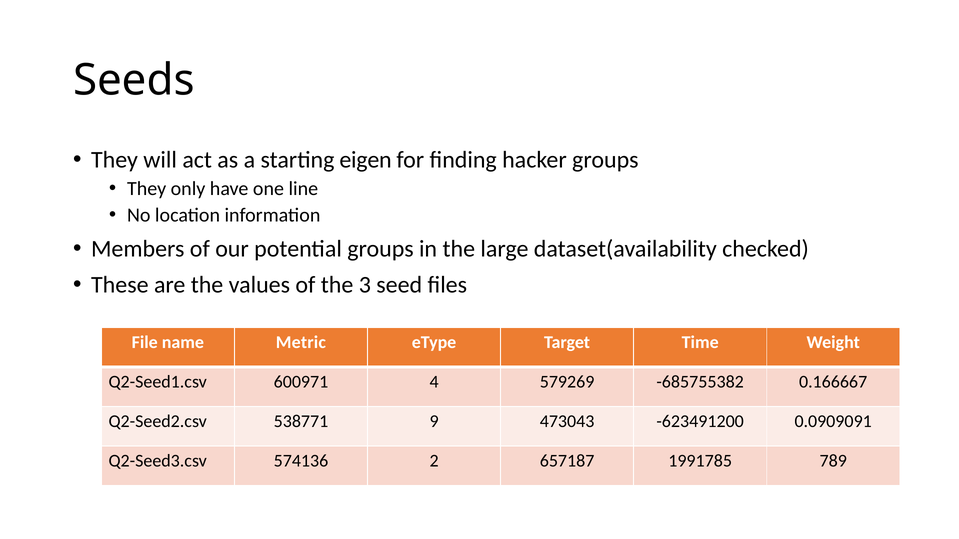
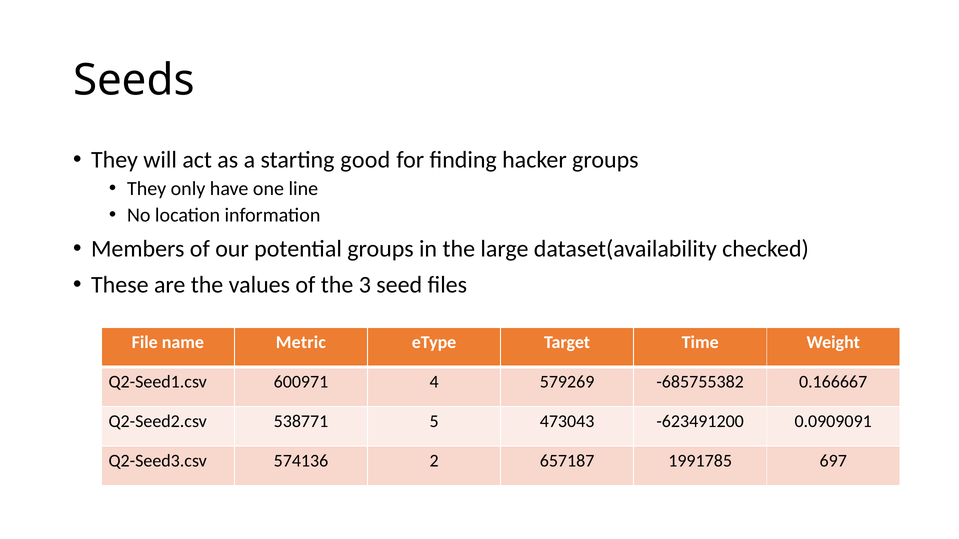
eigen: eigen -> good
9: 9 -> 5
789: 789 -> 697
